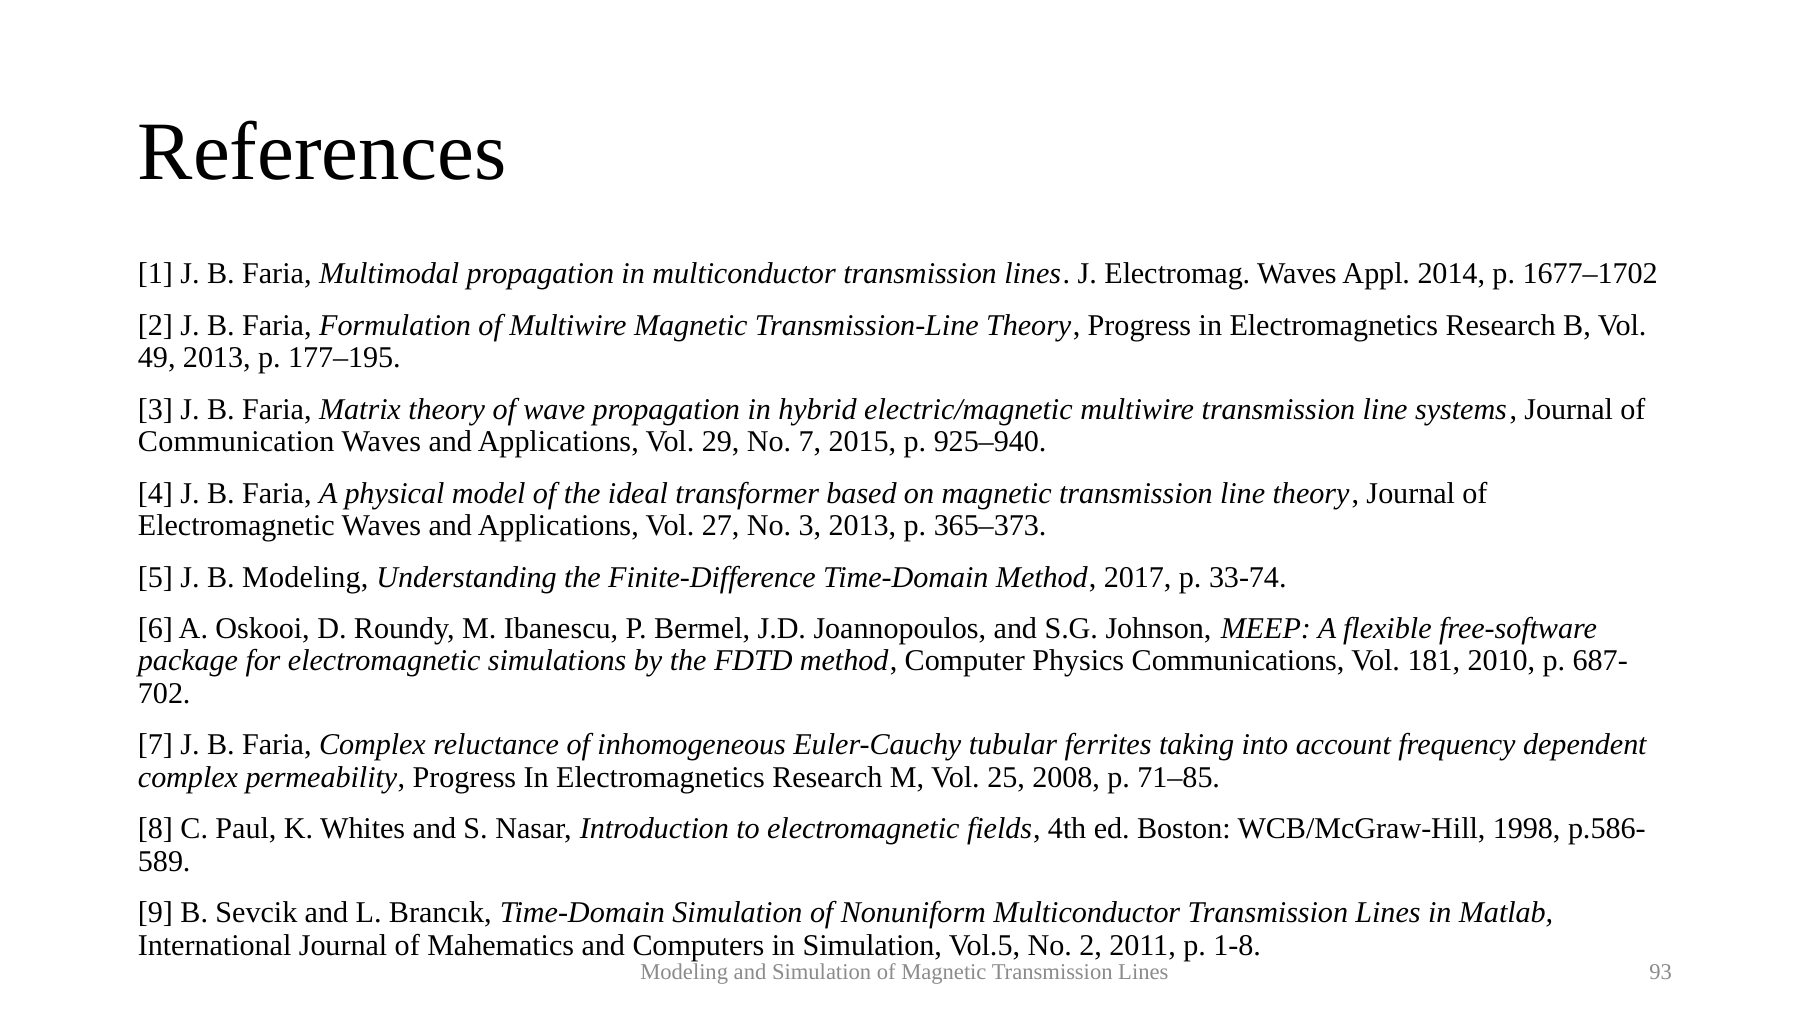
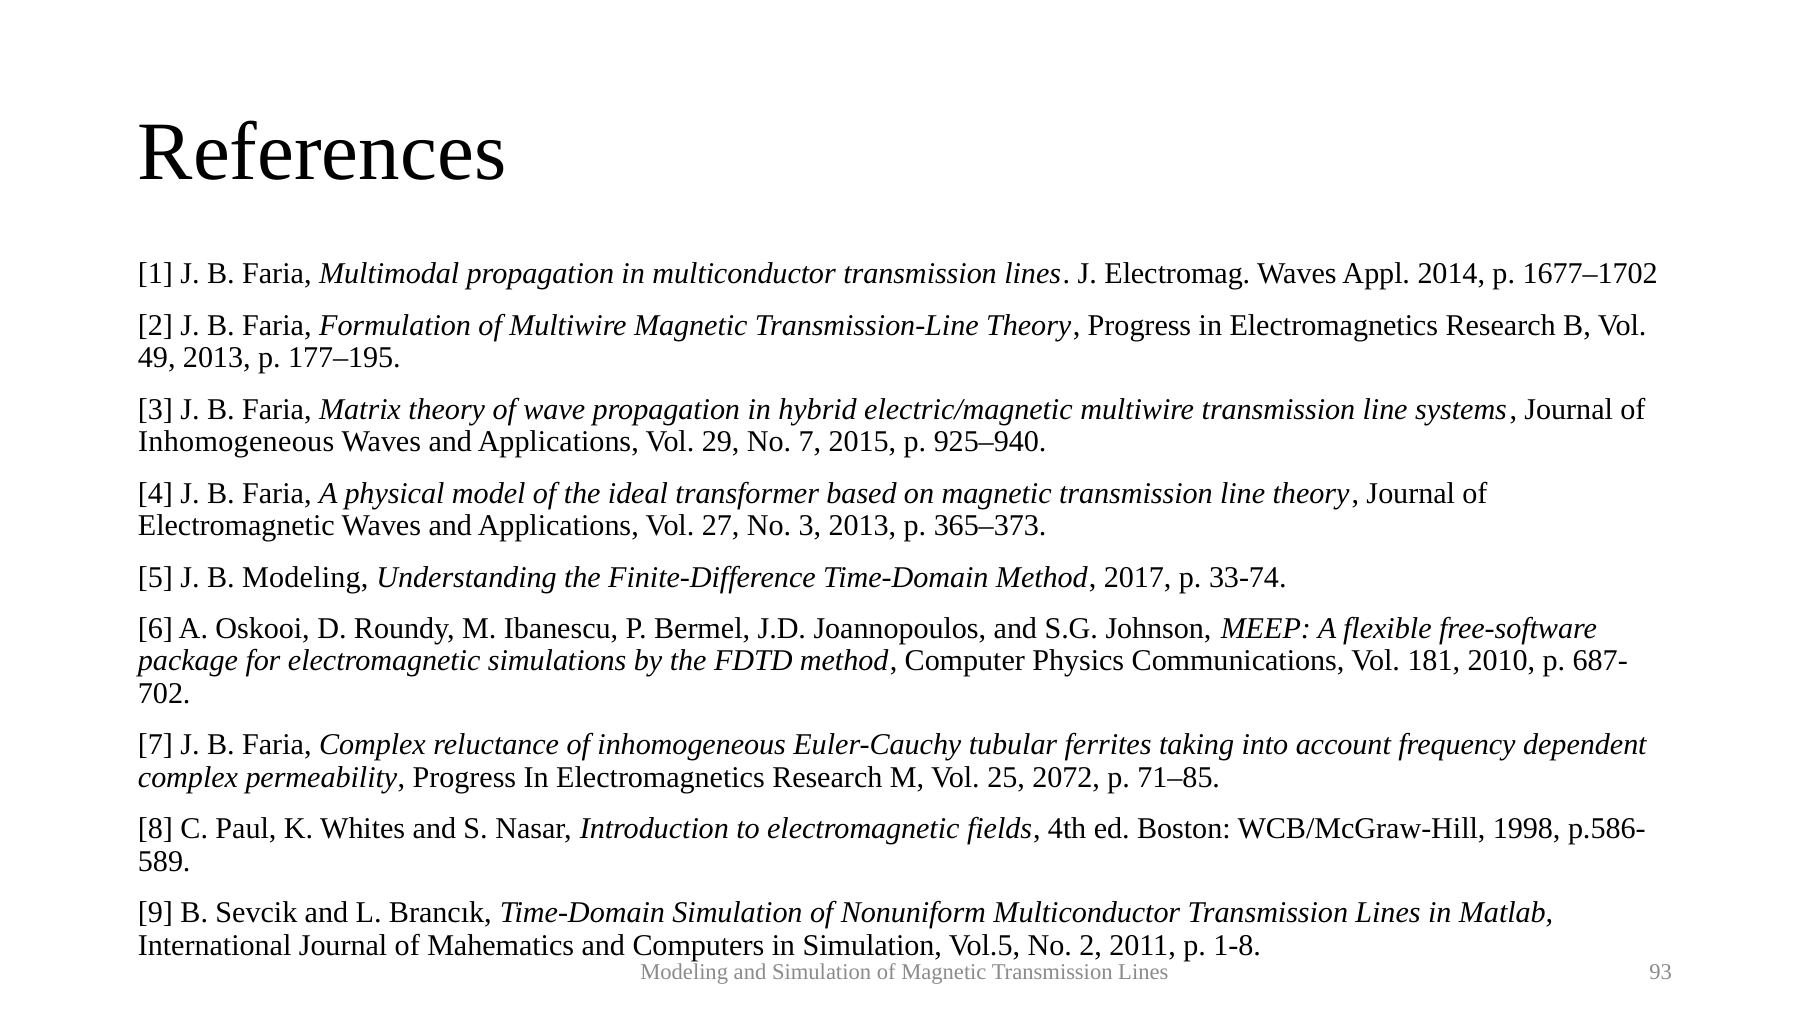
Communication at (236, 442): Communication -> Inhomogeneous
2008: 2008 -> 2072
